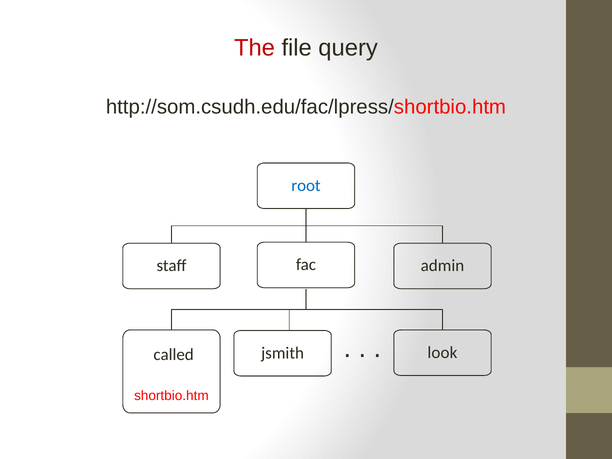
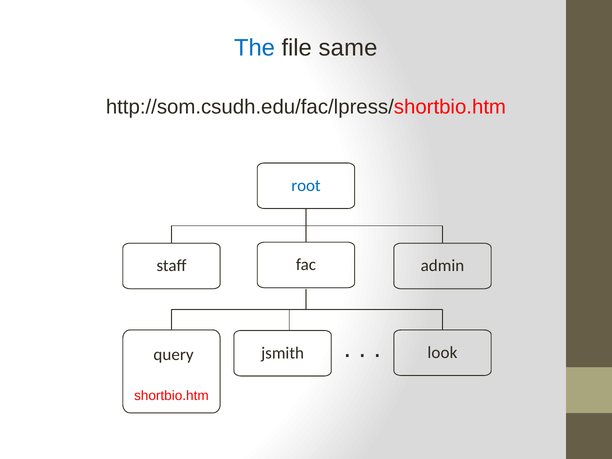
The colour: red -> blue
query: query -> same
called: called -> query
